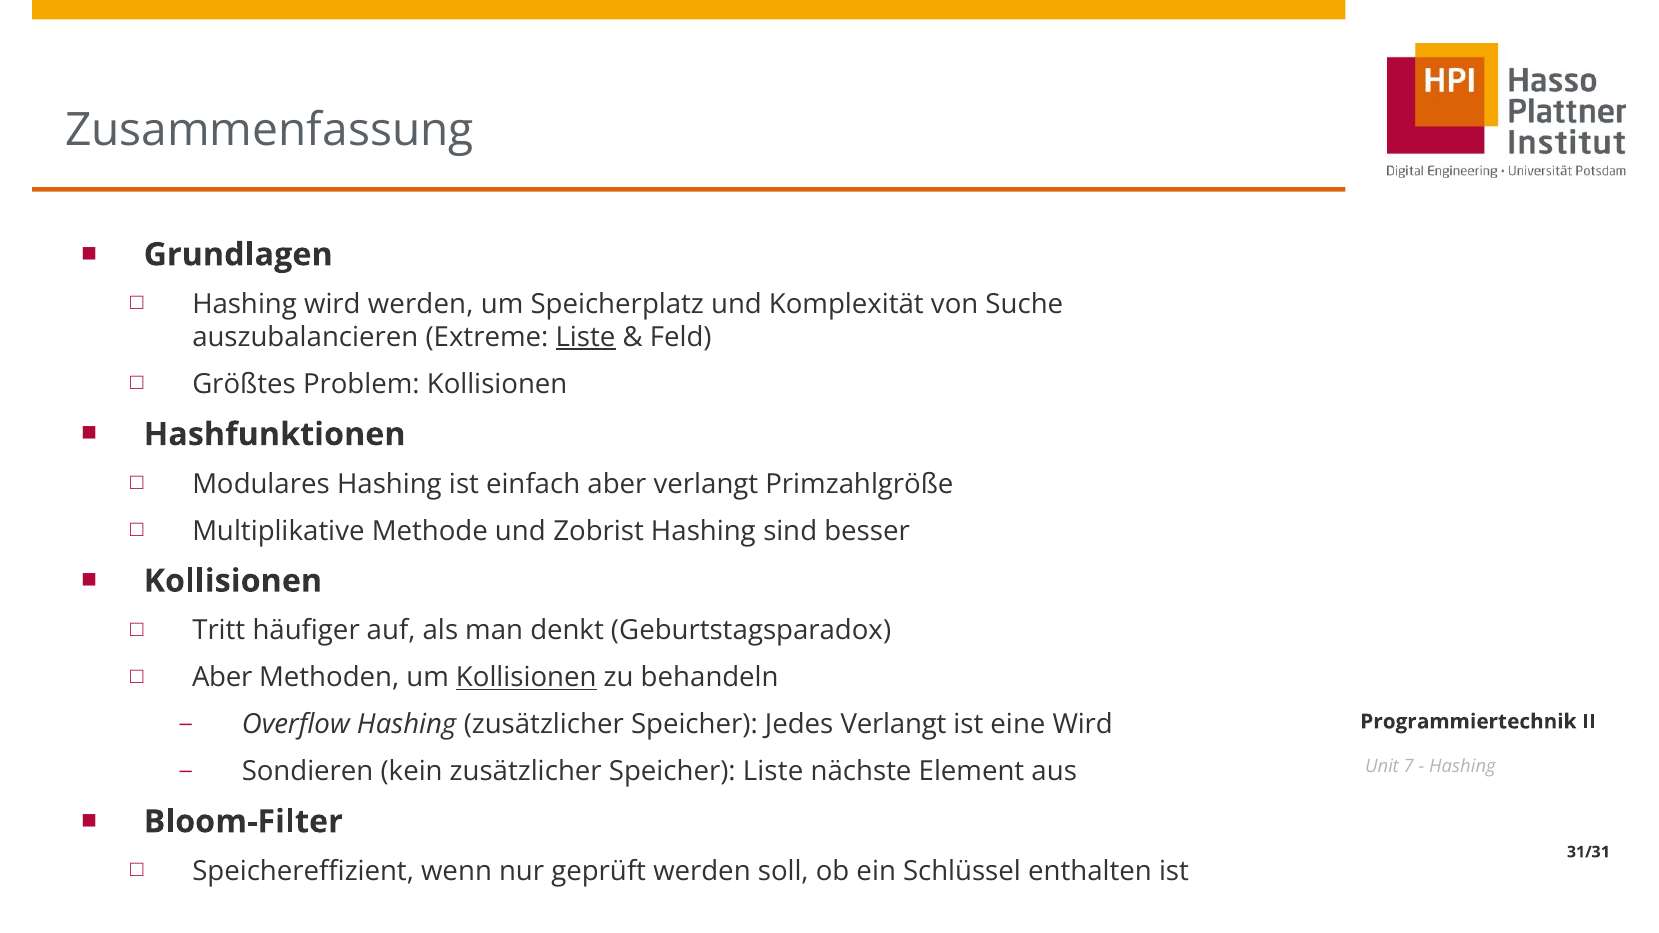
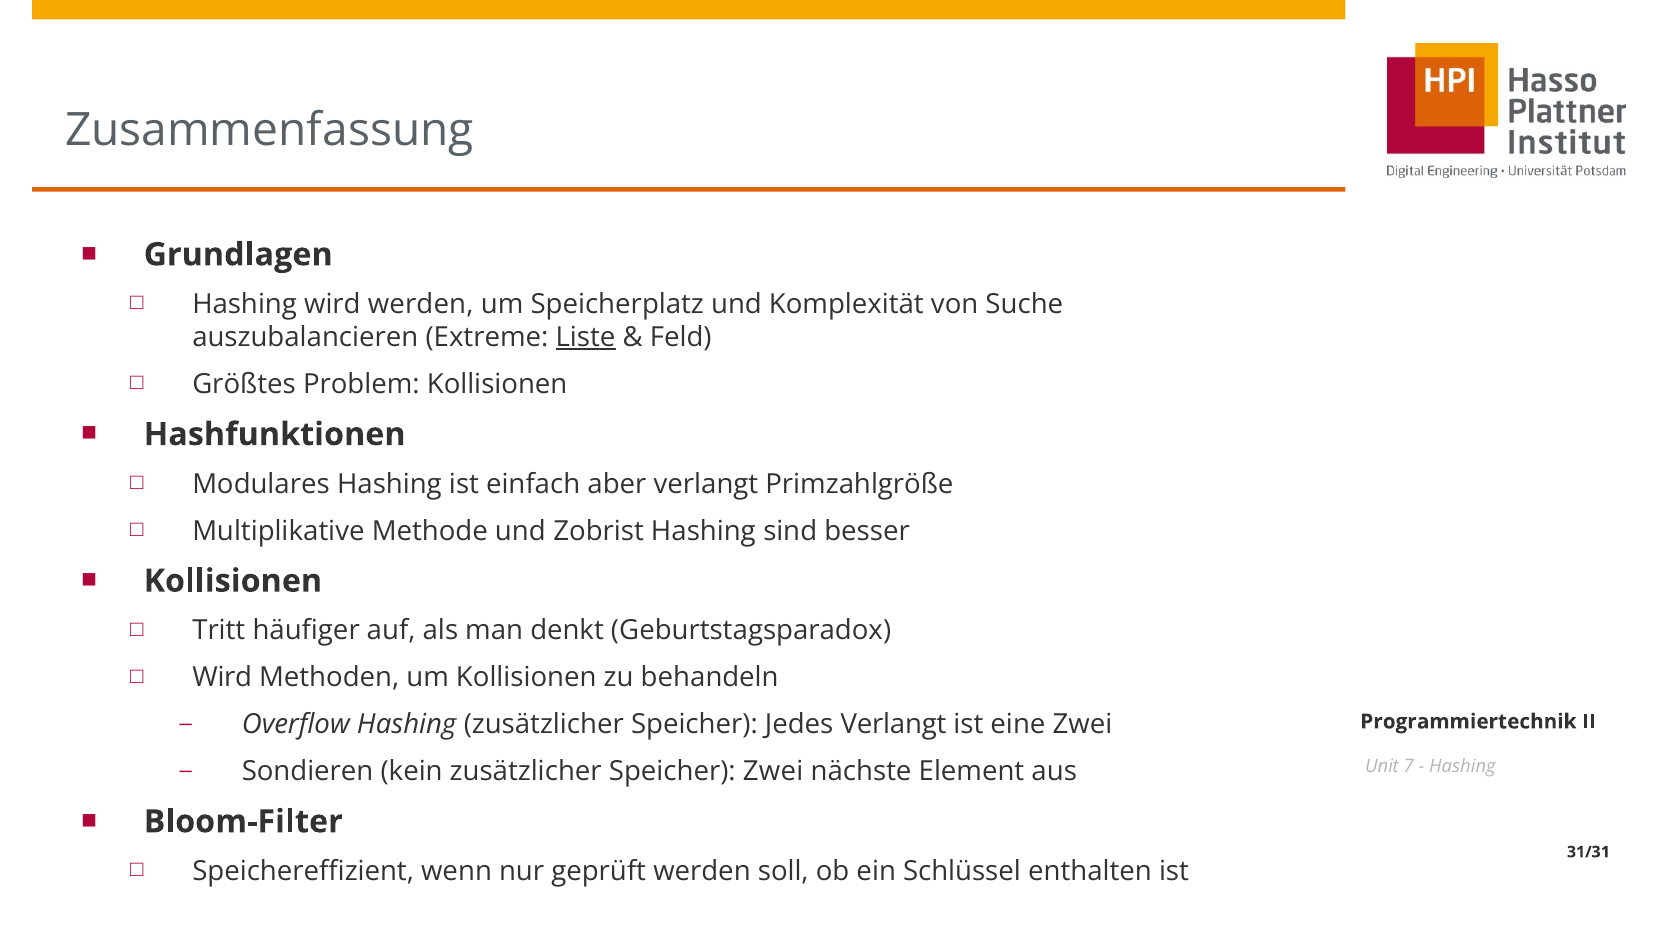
Aber at (222, 678): Aber -> Wird
Kollisionen at (526, 678) underline: present -> none
eine Wird: Wird -> Zwei
Speicher Liste: Liste -> Zwei
